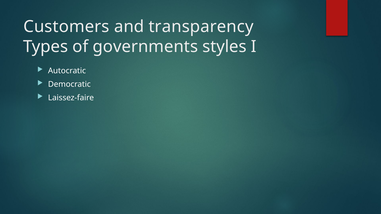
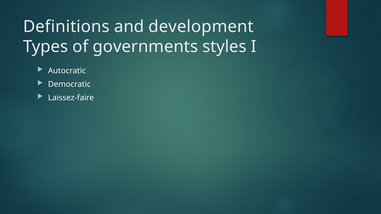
Customers: Customers -> Definitions
transparency: transparency -> development
